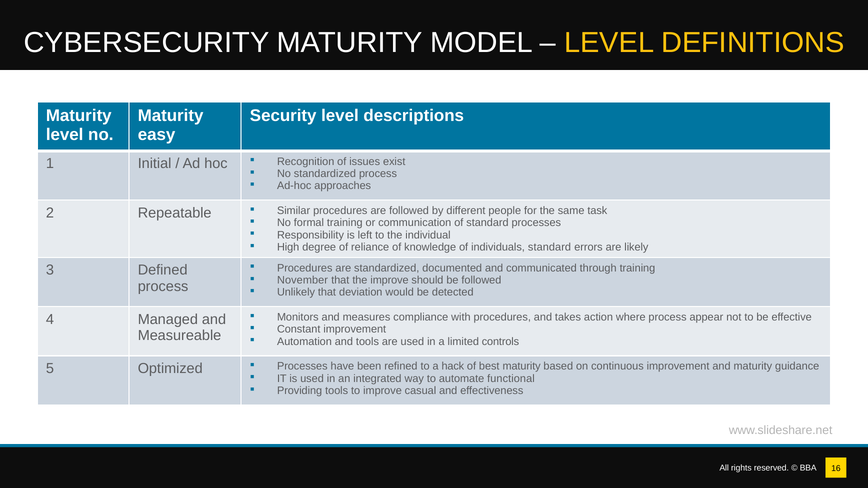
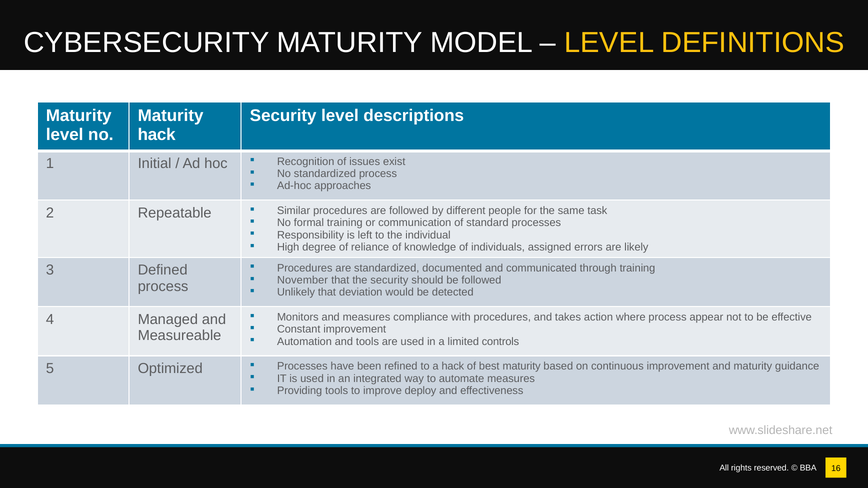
easy at (157, 135): easy -> hack
individuals standard: standard -> assigned
the improve: improve -> security
automate functional: functional -> measures
casual: casual -> deploy
